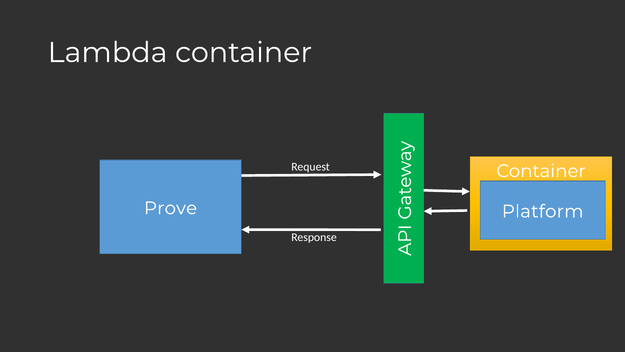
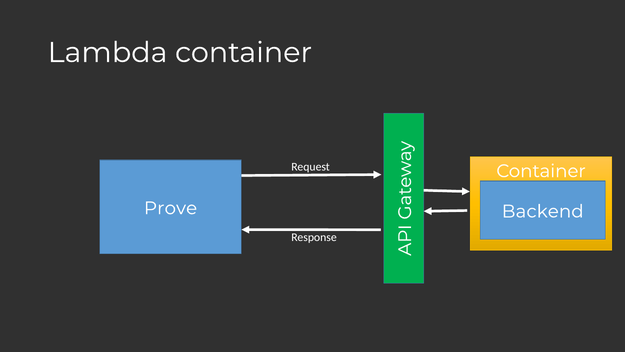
Platform: Platform -> Backend
